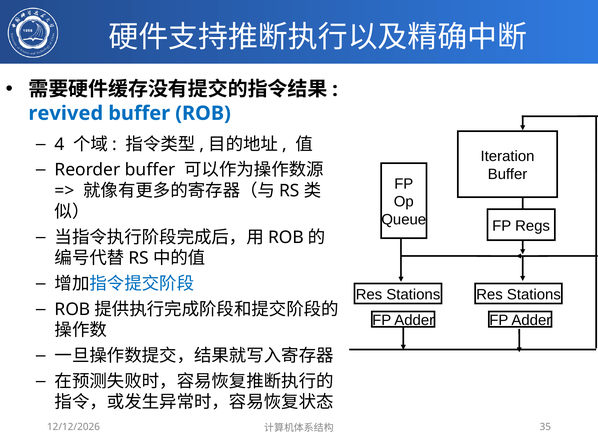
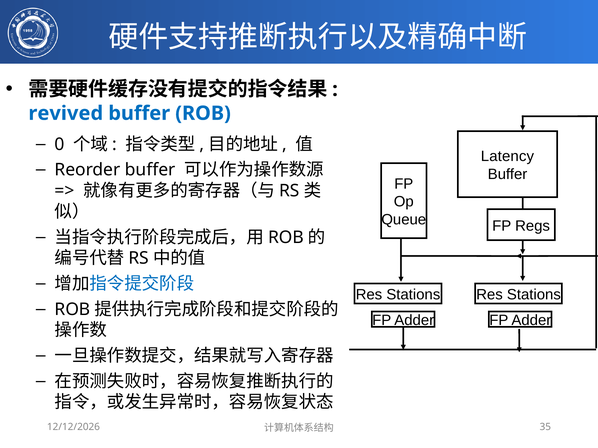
4: 4 -> 0
Iteration: Iteration -> Latency
